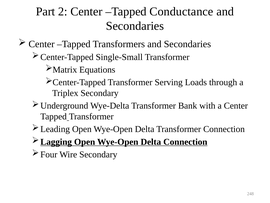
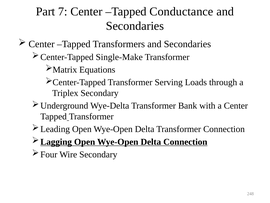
2: 2 -> 7
Single-Small: Single-Small -> Single-Make
